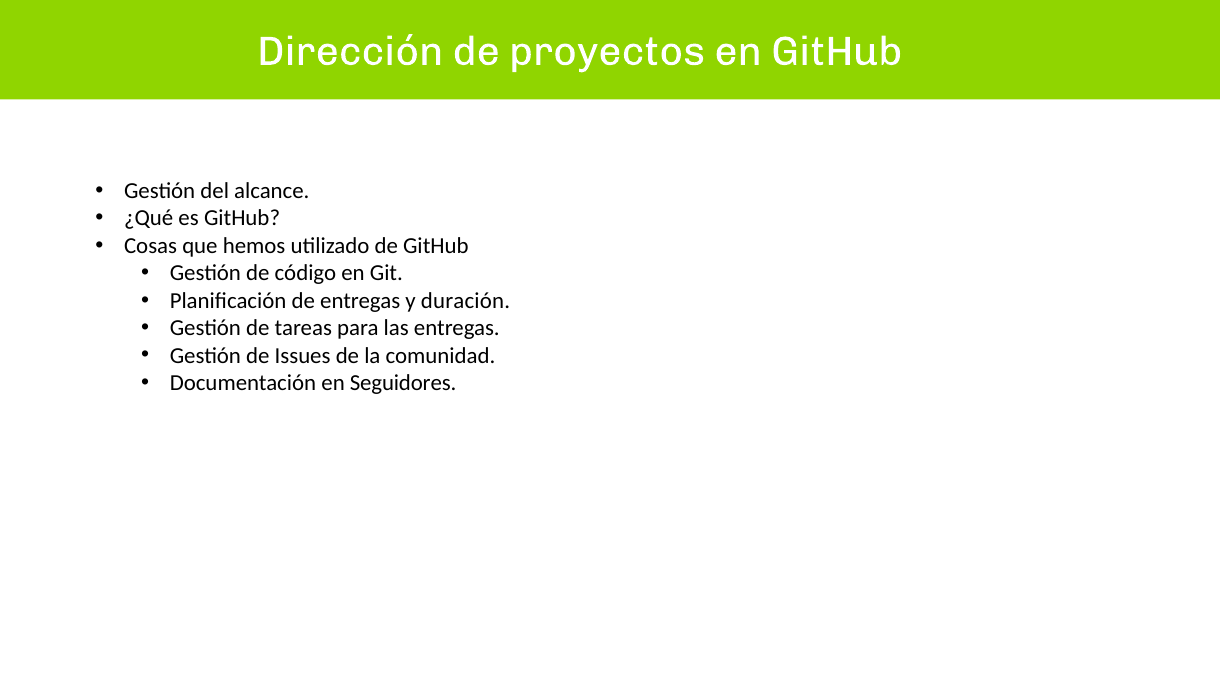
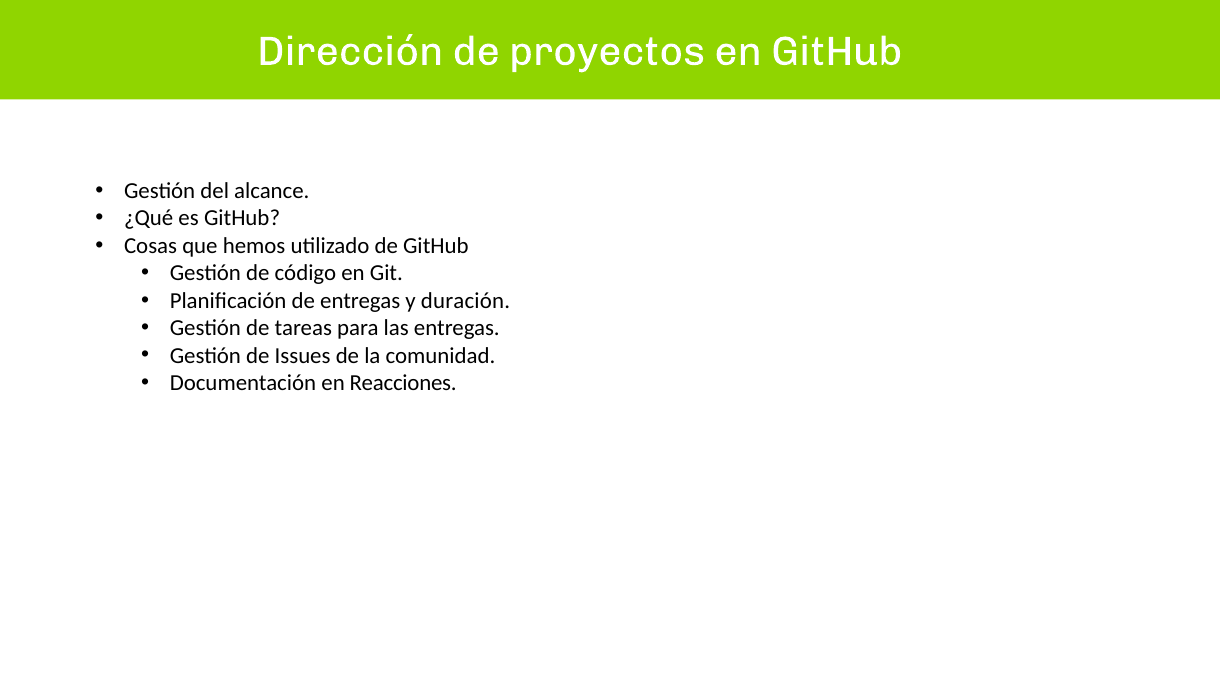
Seguidores: Seguidores -> Reacciones
